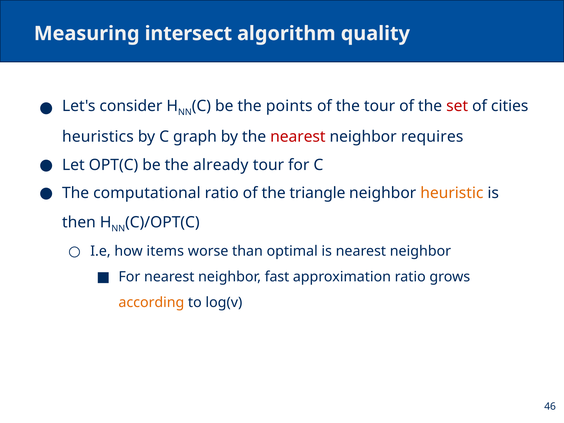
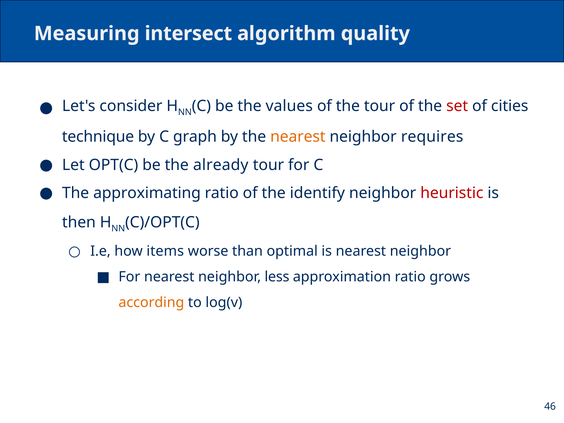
points: points -> values
heuristics: heuristics -> technique
nearest at (298, 137) colour: red -> orange
computational: computational -> approximating
triangle: triangle -> identify
heuristic colour: orange -> red
fast: fast -> less
